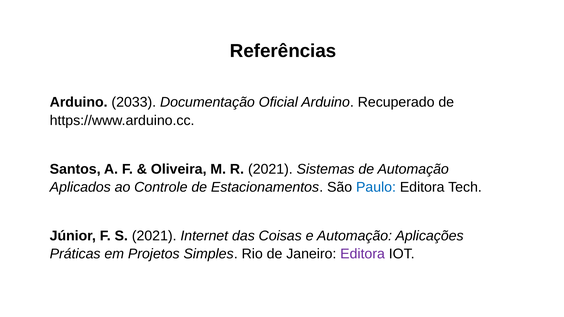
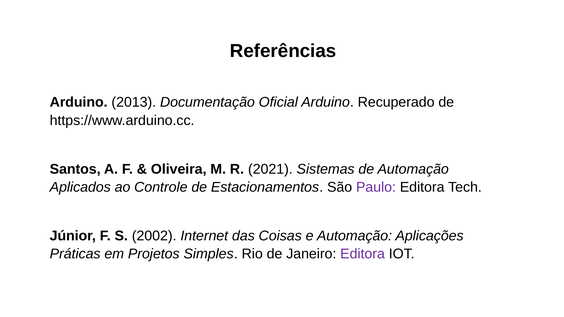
2033: 2033 -> 2013
Paulo colour: blue -> purple
S 2021: 2021 -> 2002
